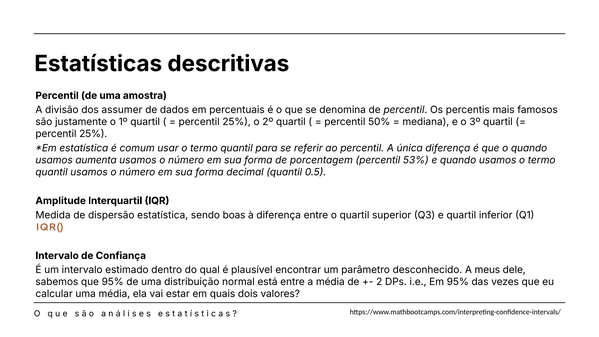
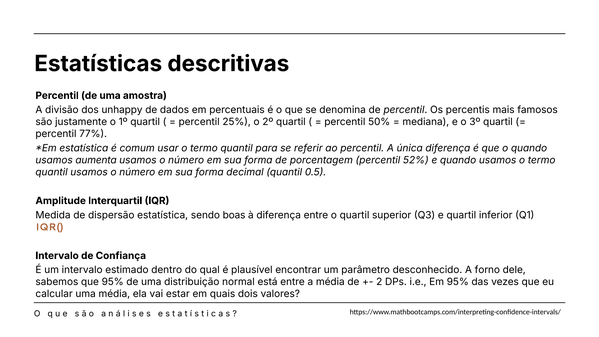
assumer: assumer -> unhappy
25% at (93, 134): 25% -> 77%
53%: 53% -> 52%
meus: meus -> forno
